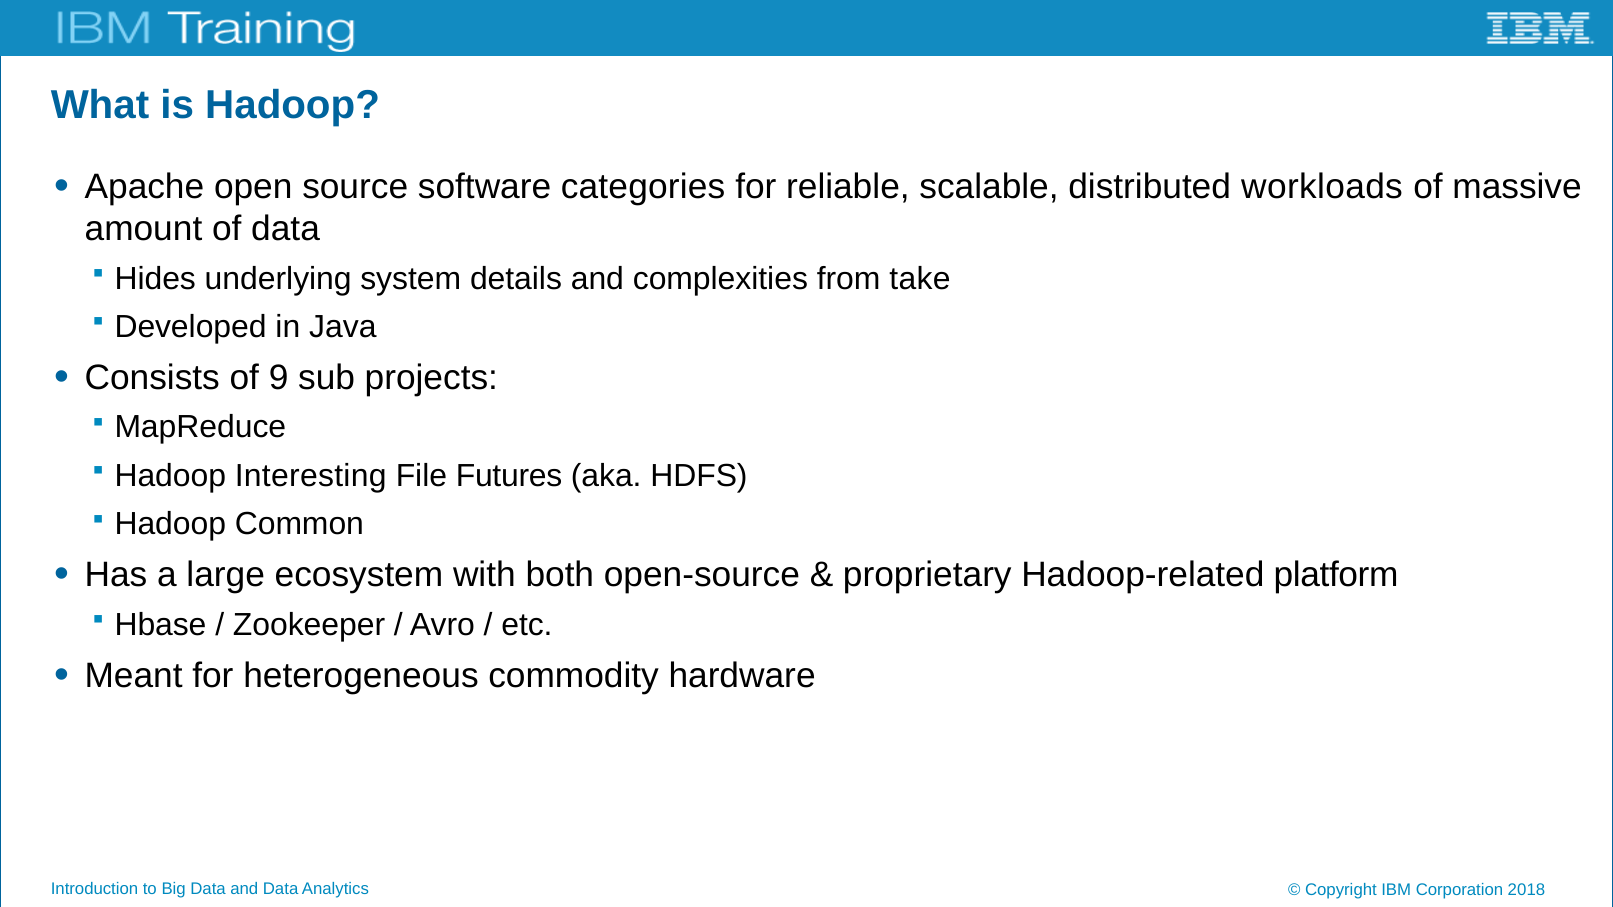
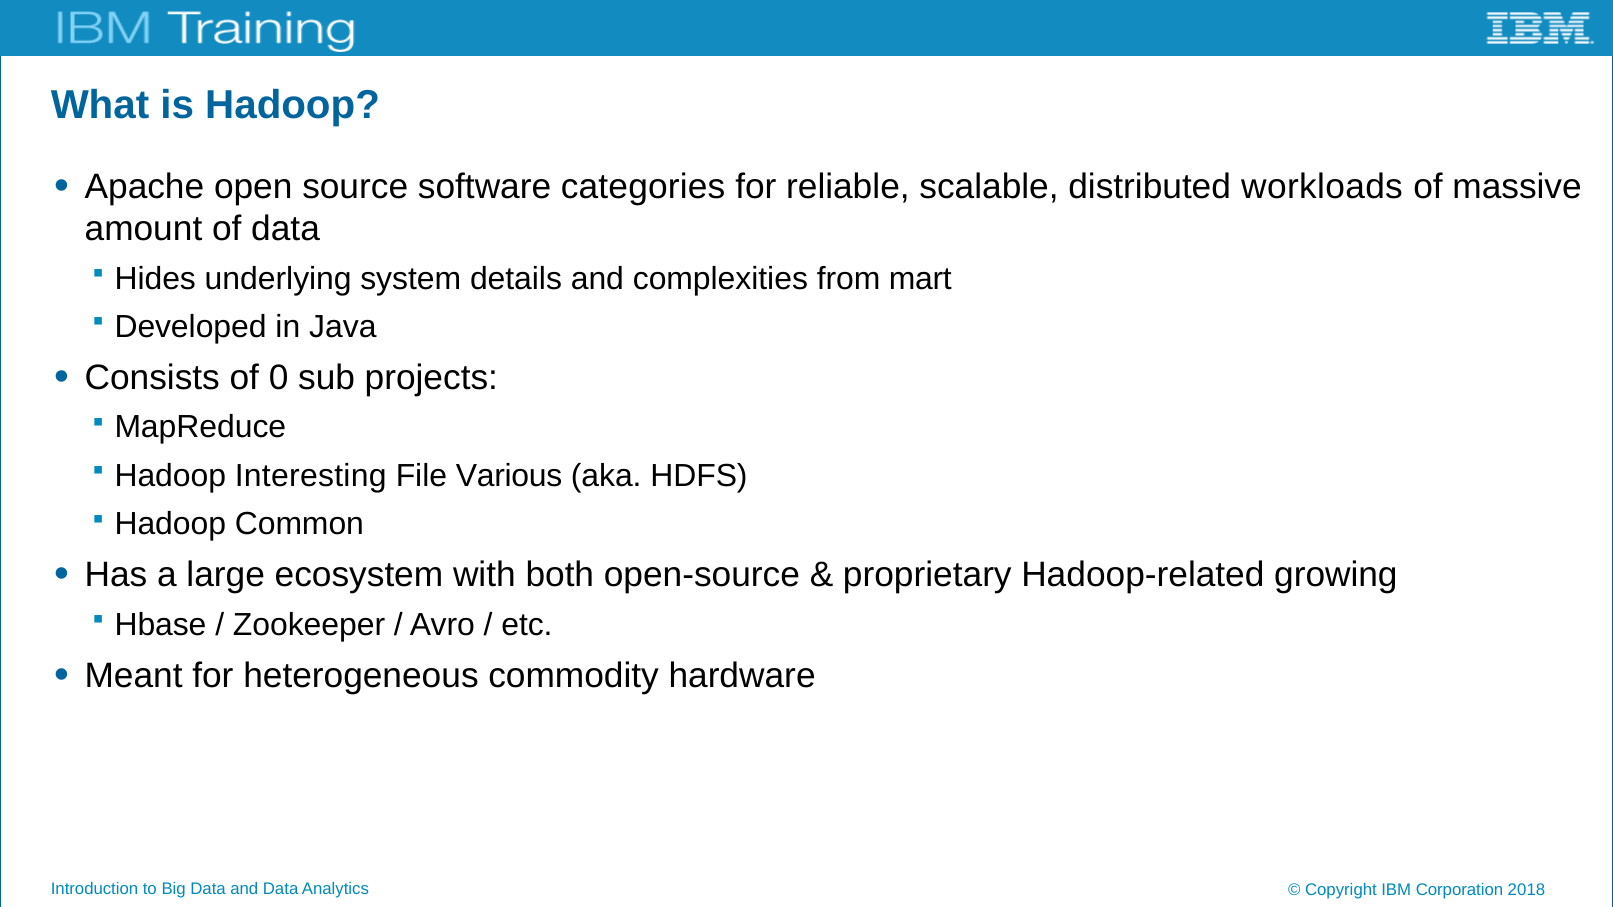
take: take -> mart
9: 9 -> 0
Futures: Futures -> Various
platform: platform -> growing
